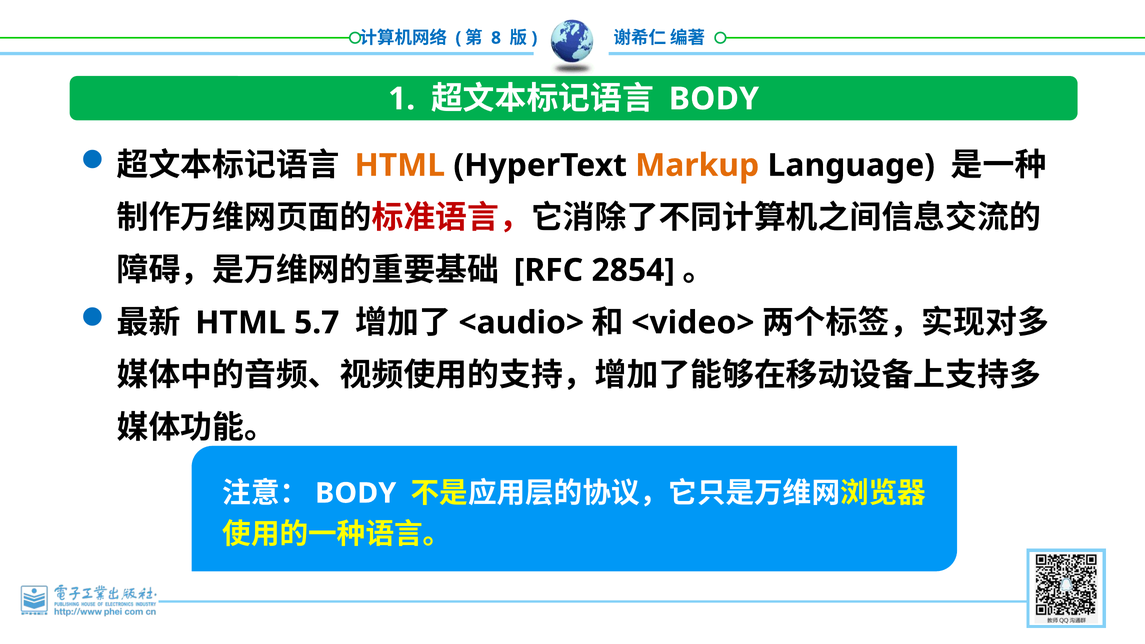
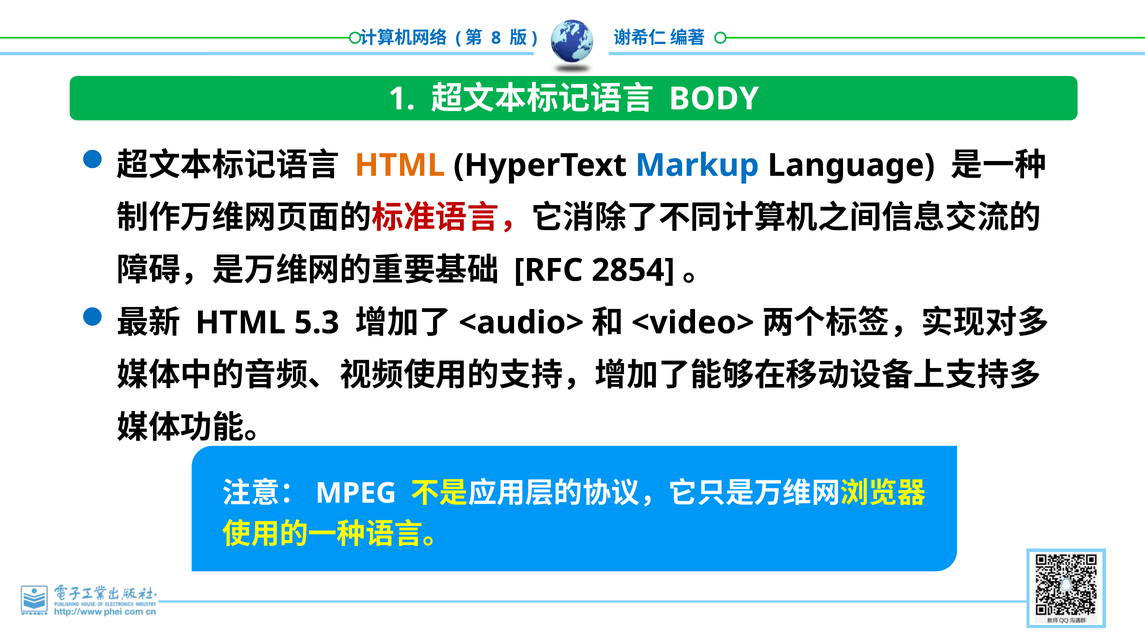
Markup colour: orange -> blue
5.7: 5.7 -> 5.3
BODY at (356, 493): BODY -> MPEG
